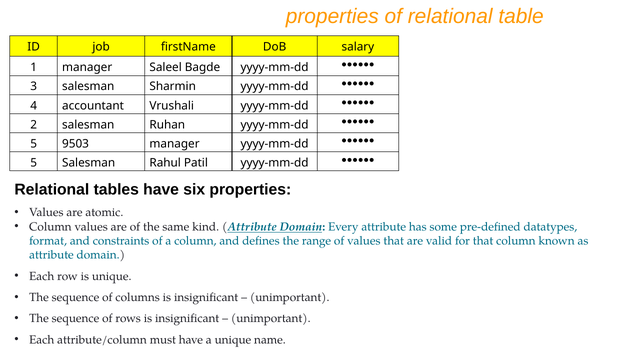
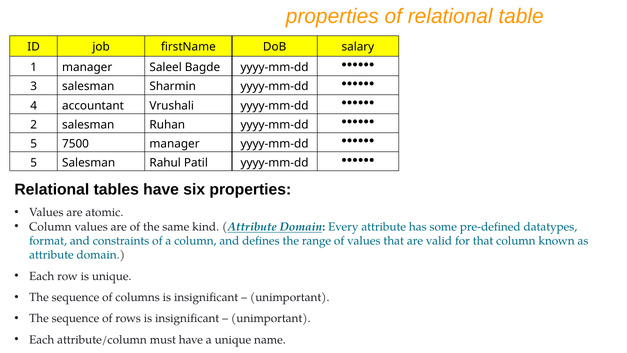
9503: 9503 -> 7500
